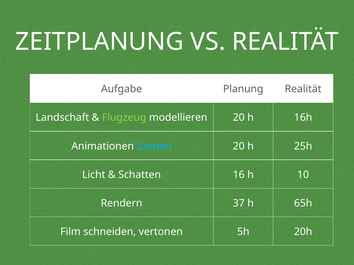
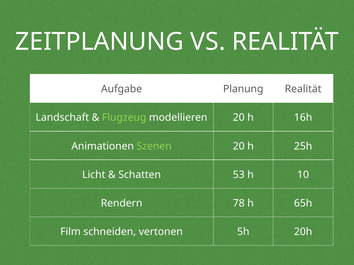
Szenen colour: light blue -> light green
16: 16 -> 53
37: 37 -> 78
